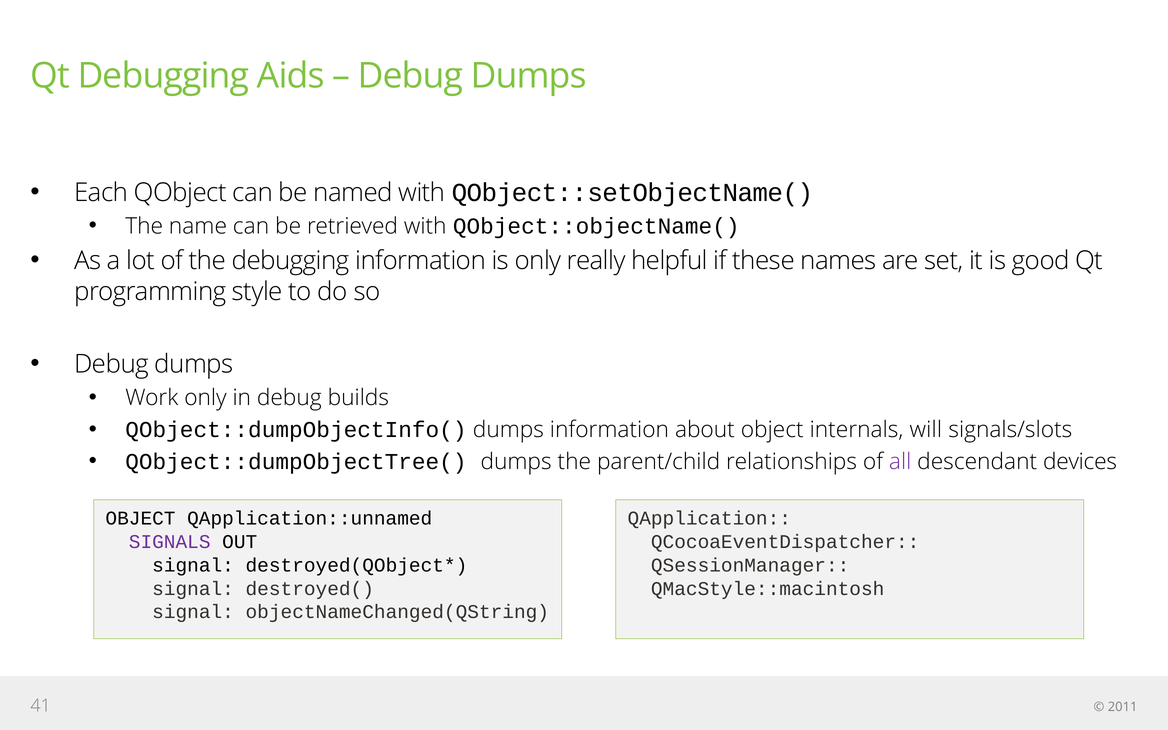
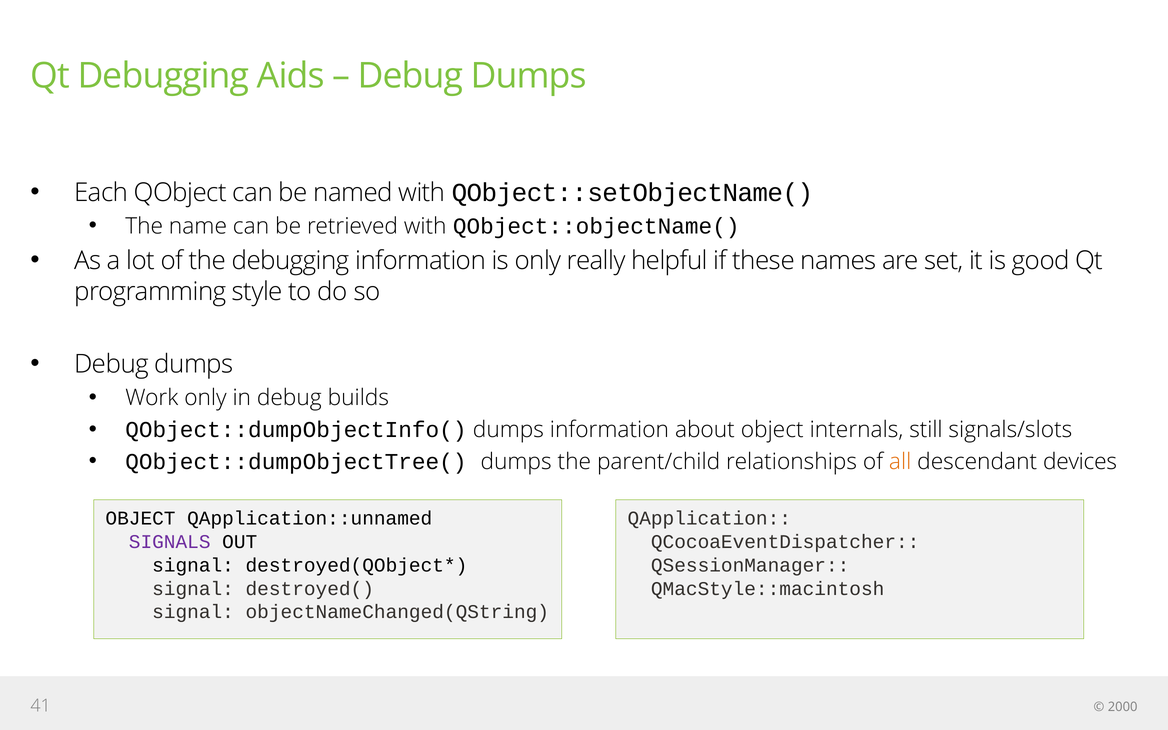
will: will -> still
all colour: purple -> orange
2011: 2011 -> 2000
